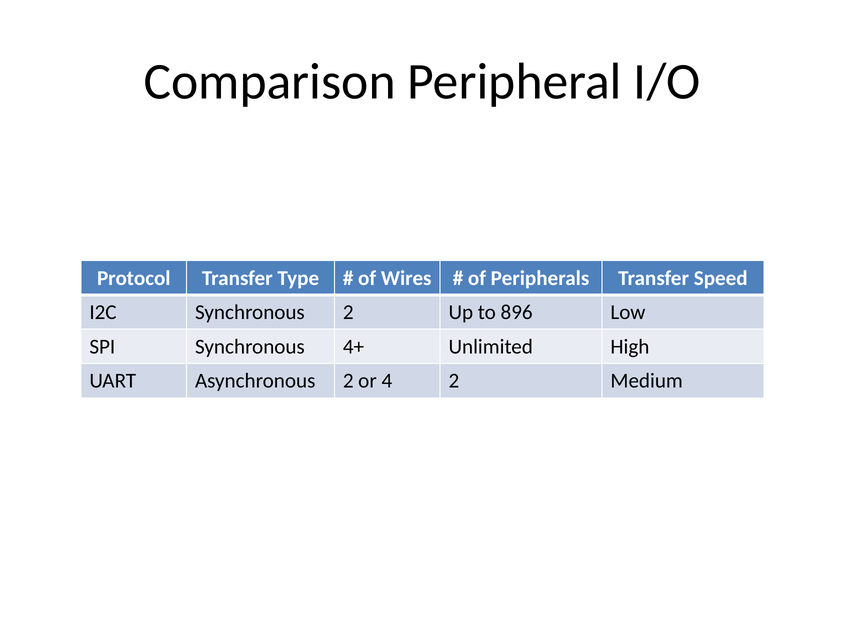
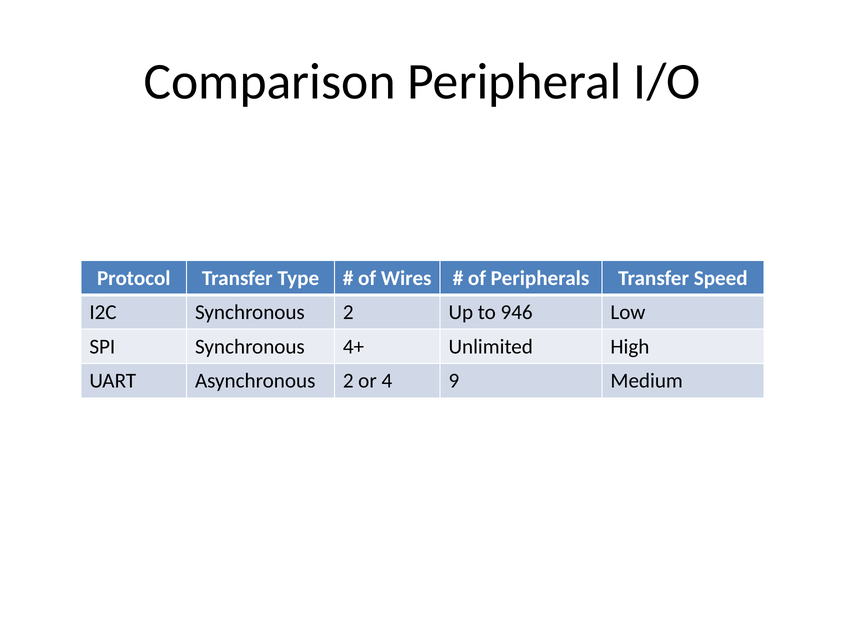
896: 896 -> 946
4 2: 2 -> 9
